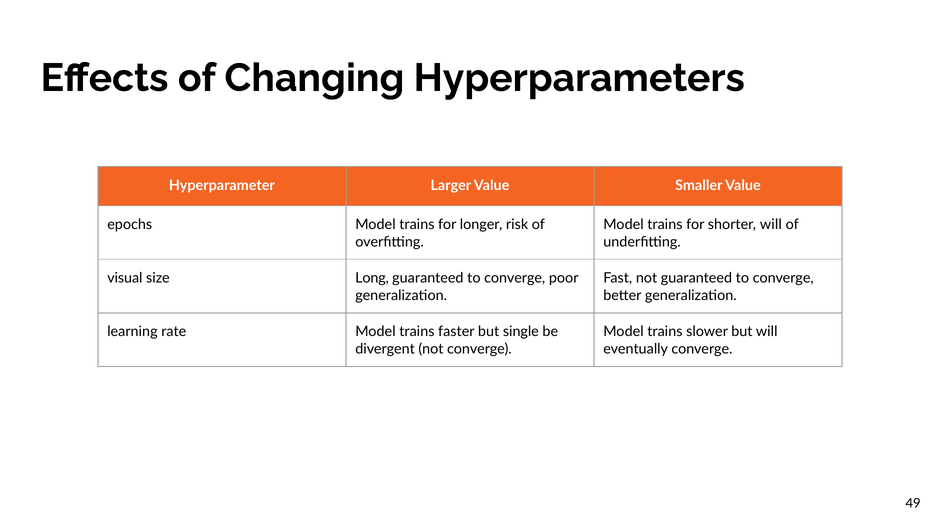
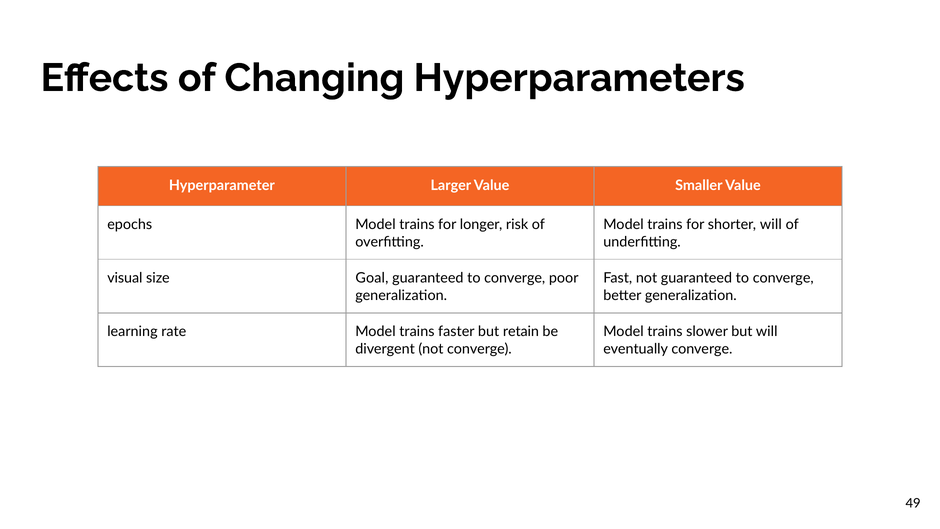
Long: Long -> Goal
single: single -> retain
